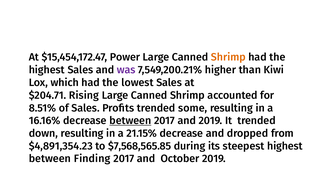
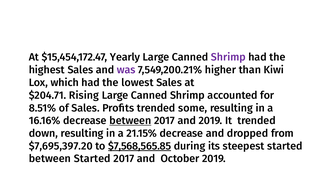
Power: Power -> Yearly
Shrimp at (228, 57) colour: orange -> purple
$4,891,354.23: $4,891,354.23 -> $7,695,397.20
$7,568,565.85 underline: none -> present
steepest highest: highest -> started
between Finding: Finding -> Started
